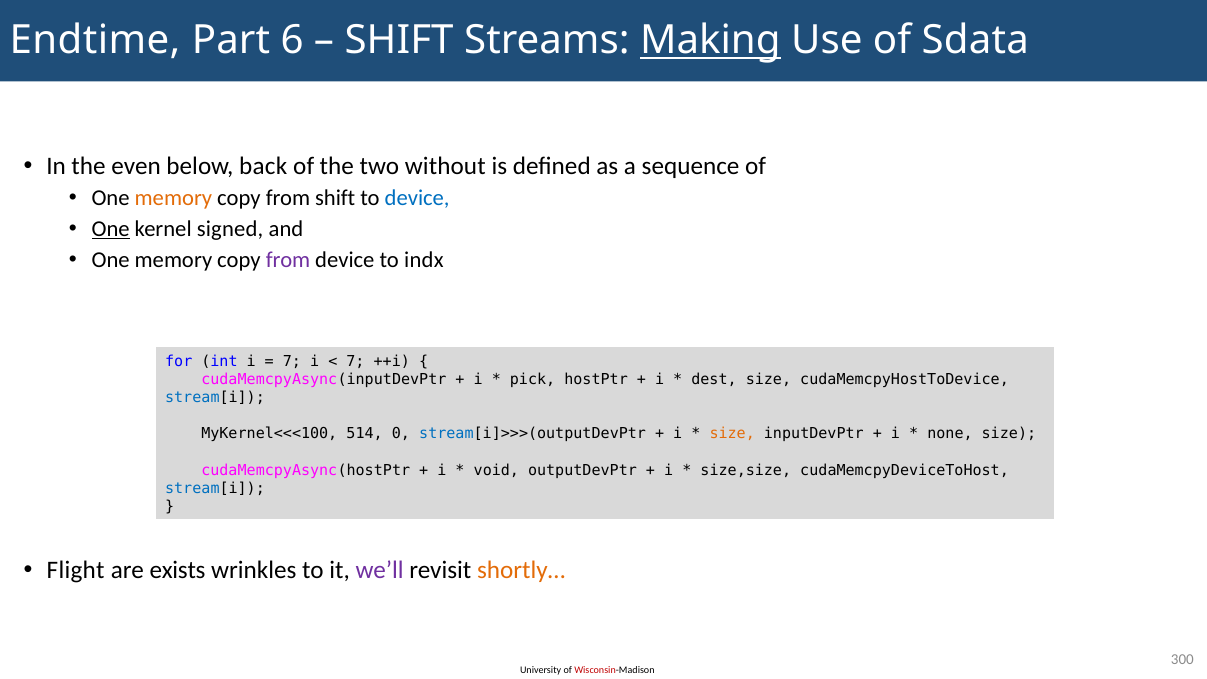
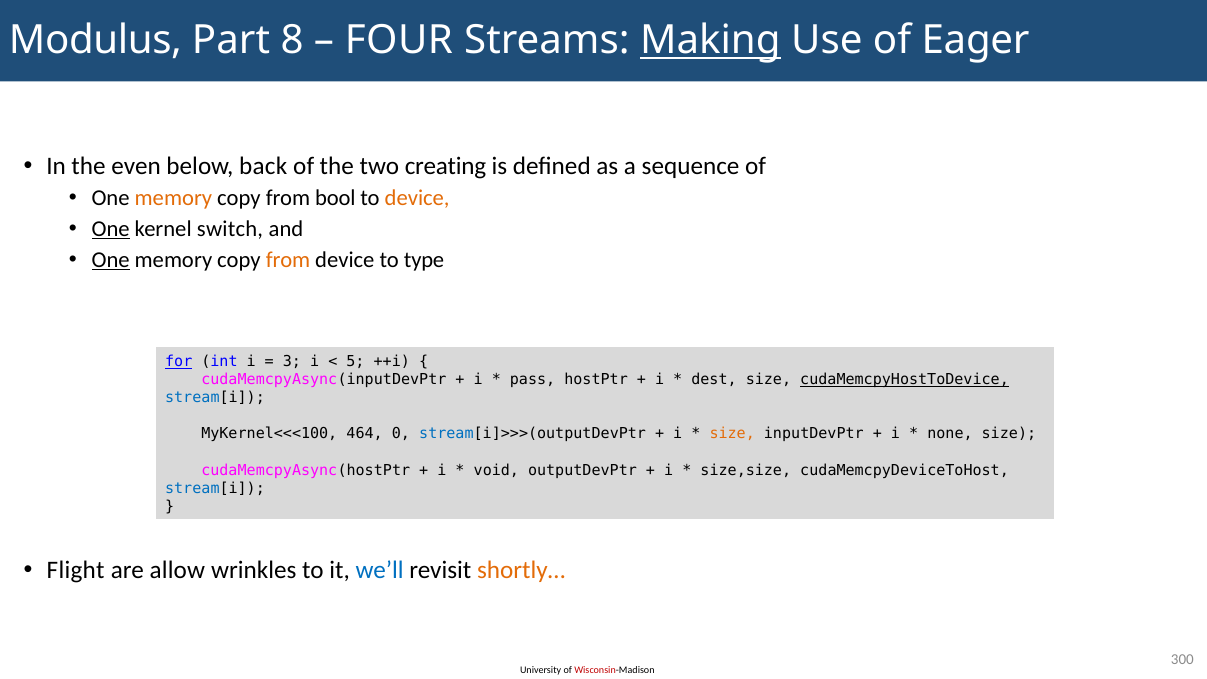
Endtime: Endtime -> Modulus
6: 6 -> 8
SHIFT at (399, 41): SHIFT -> FOUR
Sdata: Sdata -> Eager
without: without -> creating
from shift: shift -> bool
device at (417, 198) colour: blue -> orange
signed: signed -> switch
One at (111, 260) underline: none -> present
from at (288, 260) colour: purple -> orange
indx: indx -> type
for underline: none -> present
7 at (292, 362): 7 -> 3
7 at (355, 362): 7 -> 5
pick: pick -> pass
cudaMemcpyHostToDevice underline: none -> present
514: 514 -> 464
exists: exists -> allow
we’ll colour: purple -> blue
